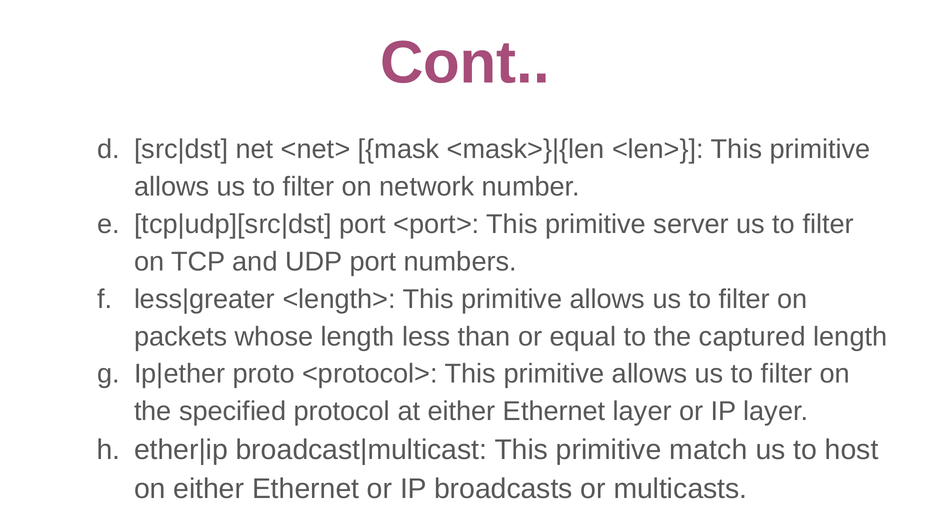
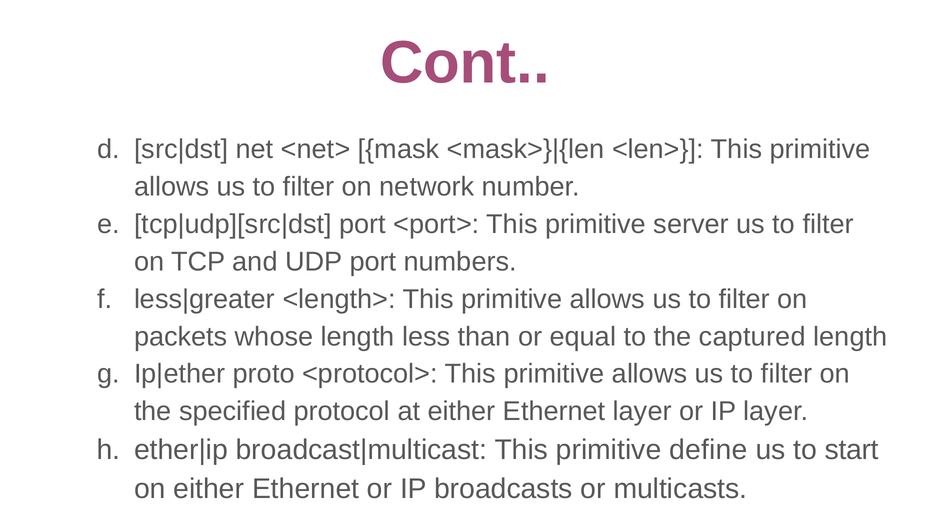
match: match -> define
host: host -> start
